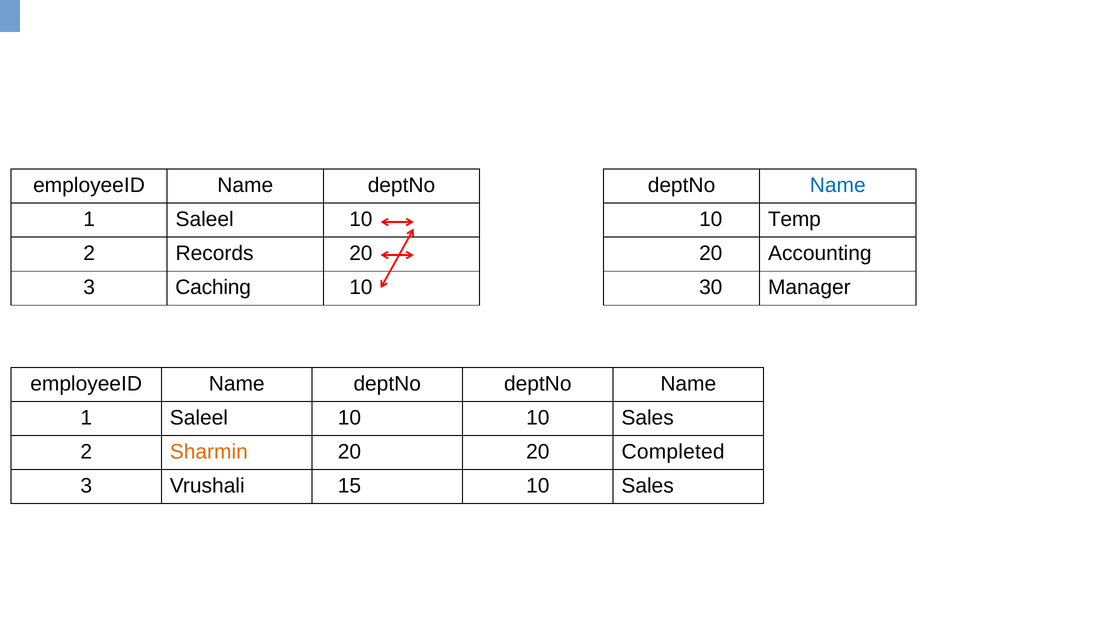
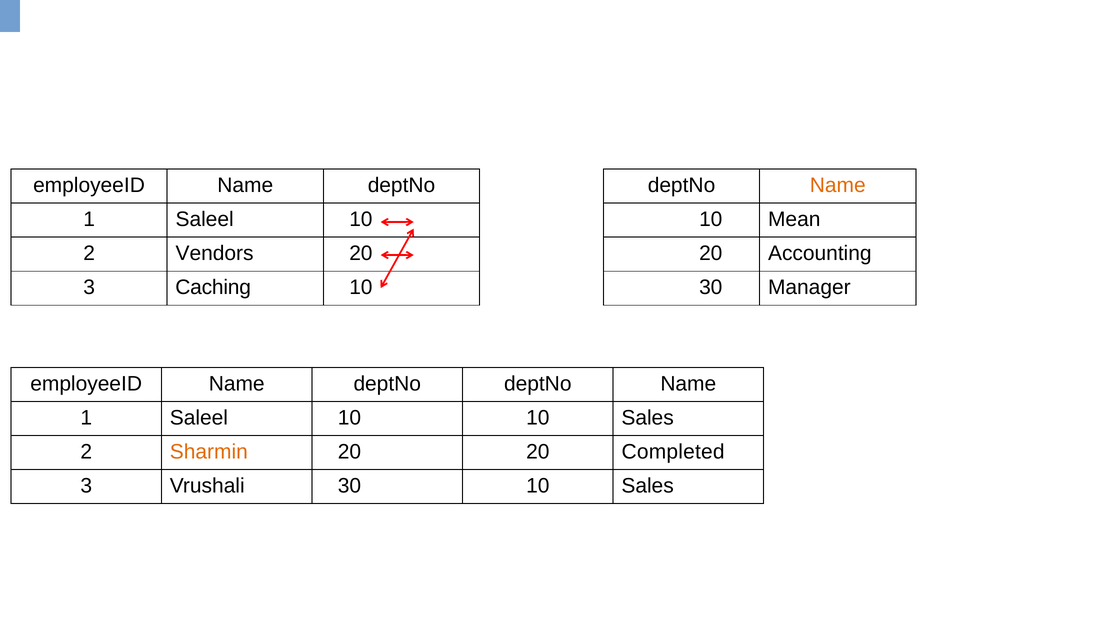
Name at (838, 185) colour: blue -> orange
Temp: Temp -> Mean
Records: Records -> Vendors
Vrushali 15: 15 -> 30
